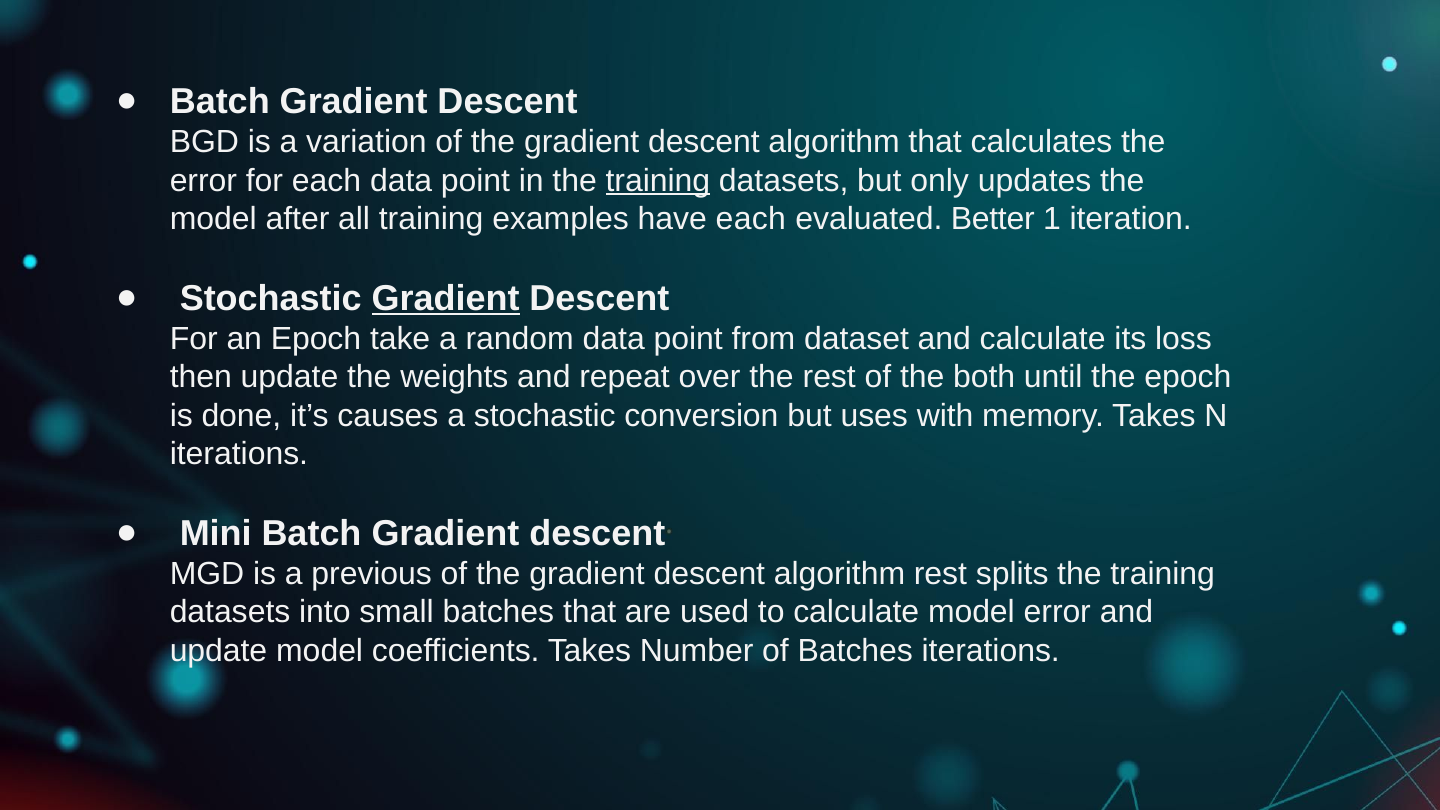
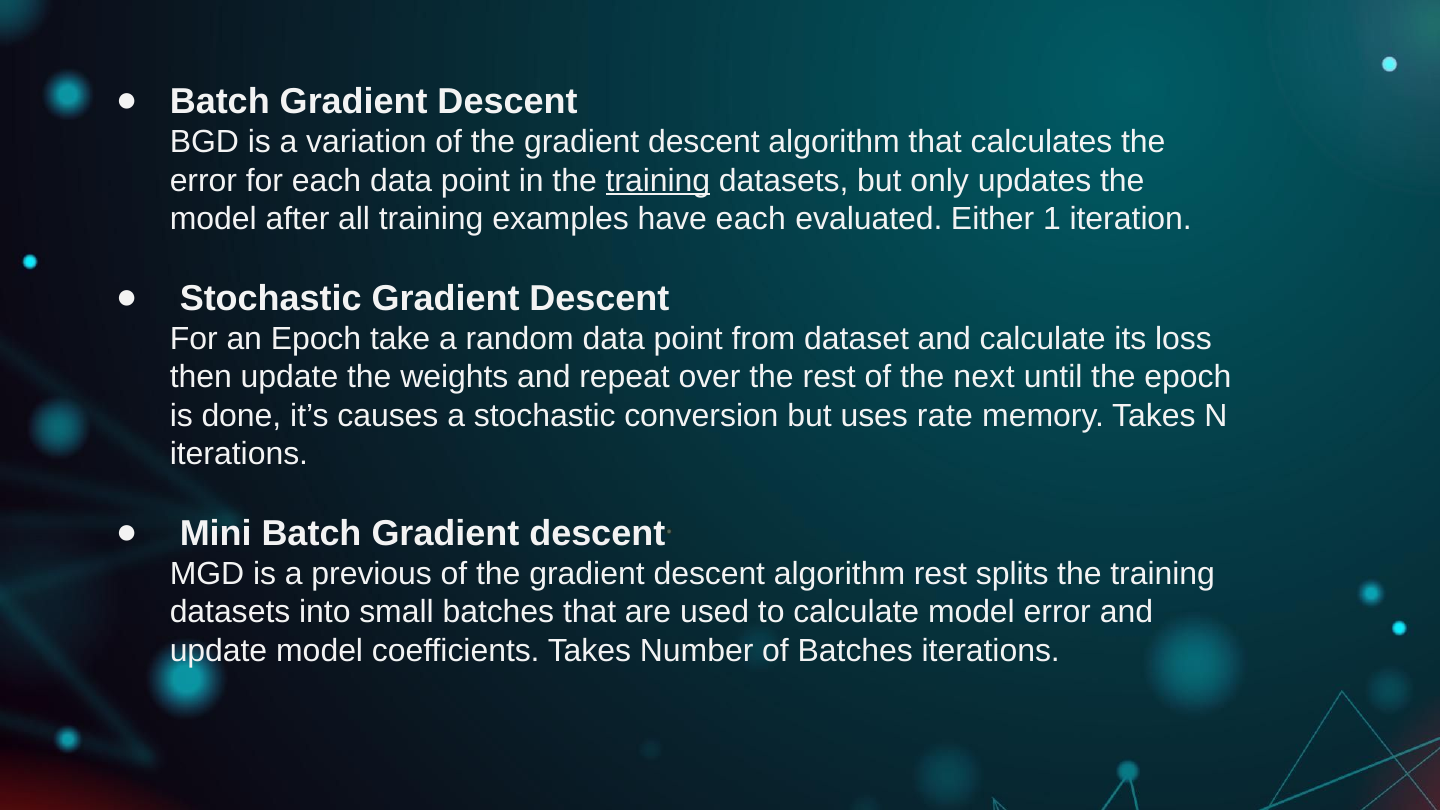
Better: Better -> Either
Gradient at (446, 298) underline: present -> none
both: both -> next
with: with -> rate
